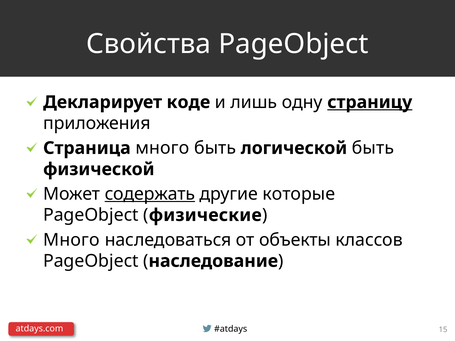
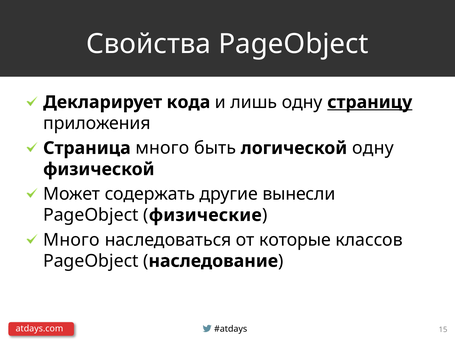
коде: коде -> кода
логической быть: быть -> одну
содержать underline: present -> none
которые: которые -> вынесли
объекты: объекты -> которые
